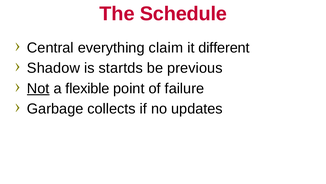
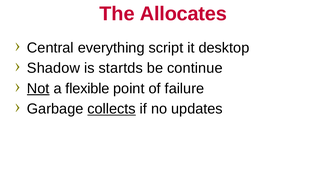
Schedule: Schedule -> Allocates
claim: claim -> script
different: different -> desktop
previous: previous -> continue
collects underline: none -> present
